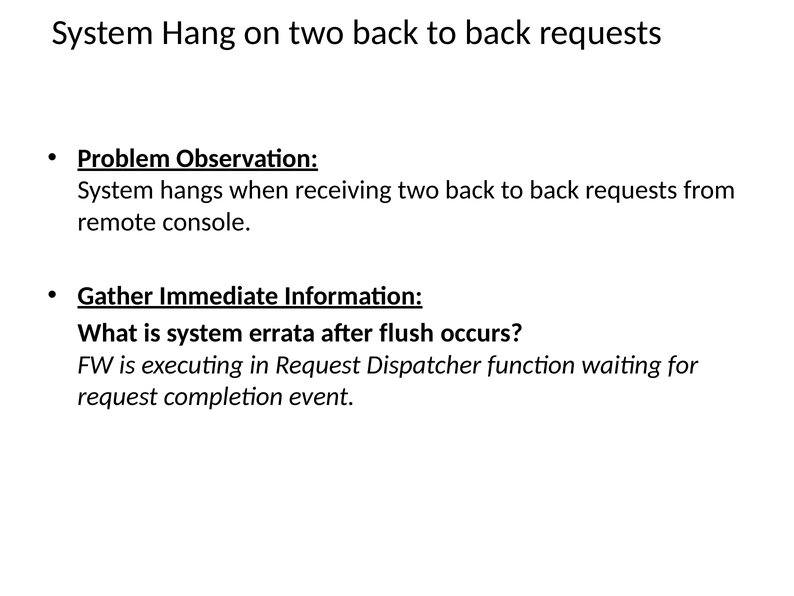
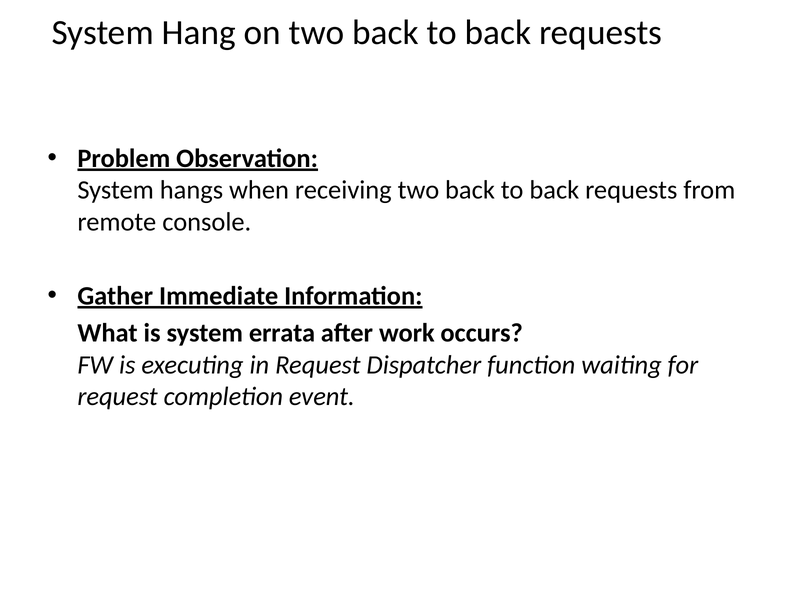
flush: flush -> work
